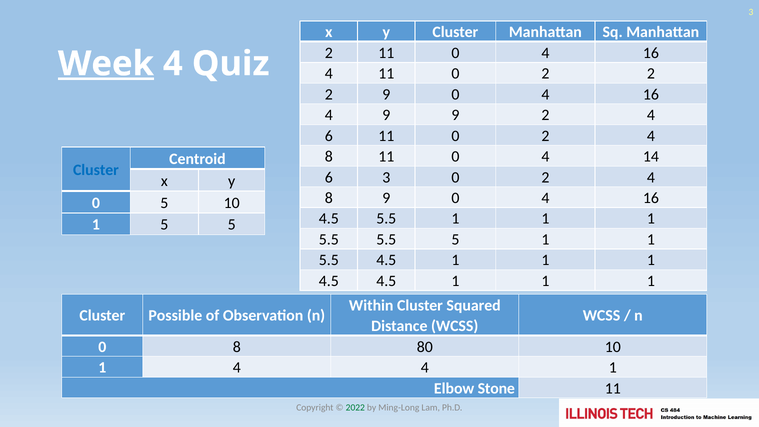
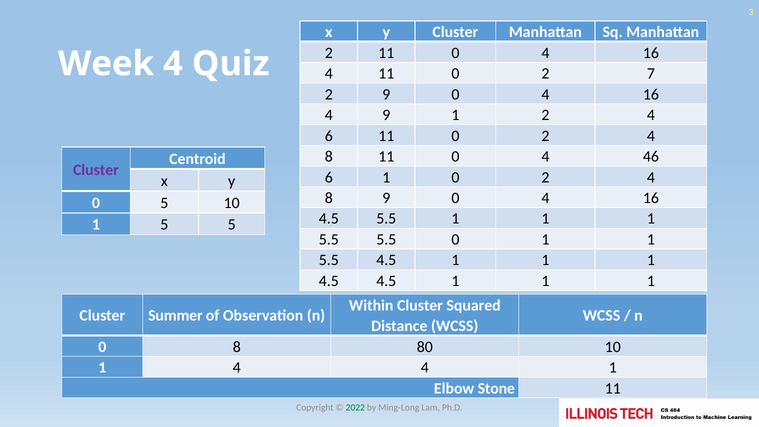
Week underline: present -> none
0 2 2: 2 -> 7
9 9: 9 -> 1
14: 14 -> 46
Cluster at (96, 170) colour: blue -> purple
6 3: 3 -> 1
5.5 5: 5 -> 0
Possible: Possible -> Summer
